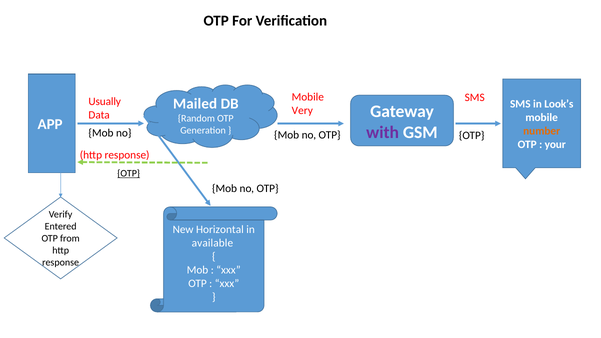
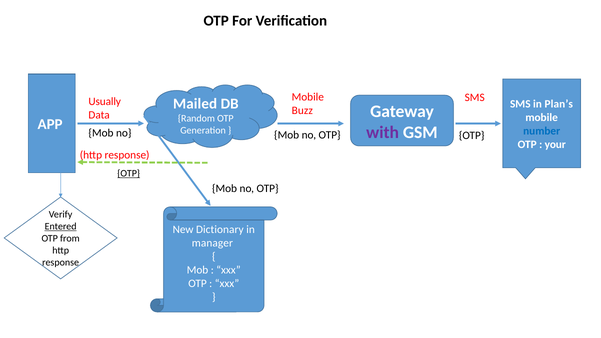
Look’s: Look’s -> Plan’s
Very: Very -> Buzz
number colour: orange -> blue
Entered underline: none -> present
Horizontal: Horizontal -> Dictionary
available: available -> manager
